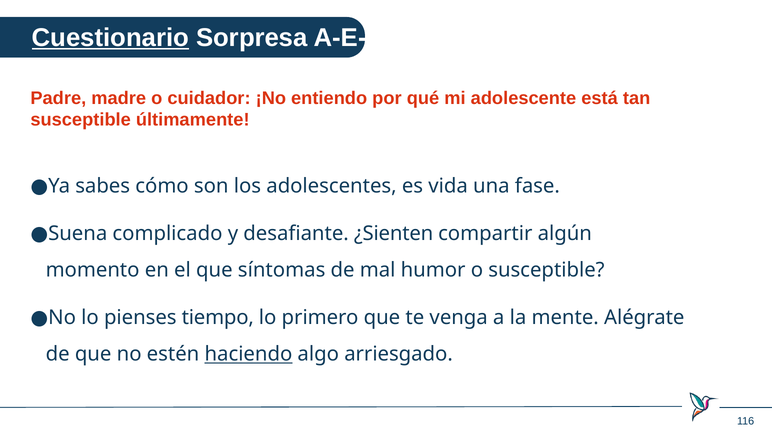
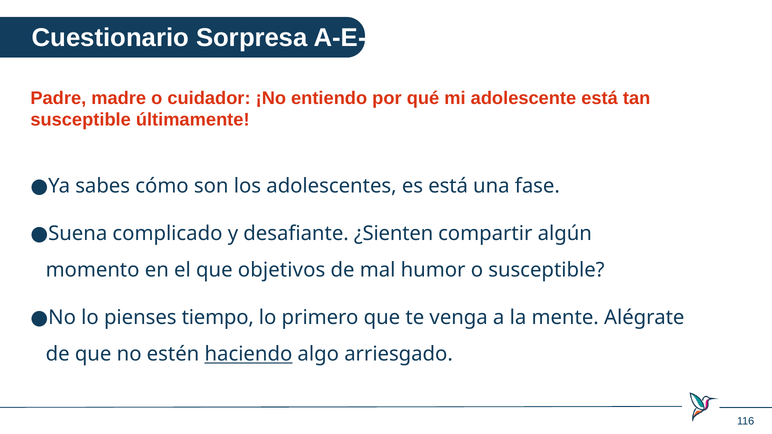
Cuestionario underline: present -> none
es vida: vida -> está
síntomas: síntomas -> objetivos
